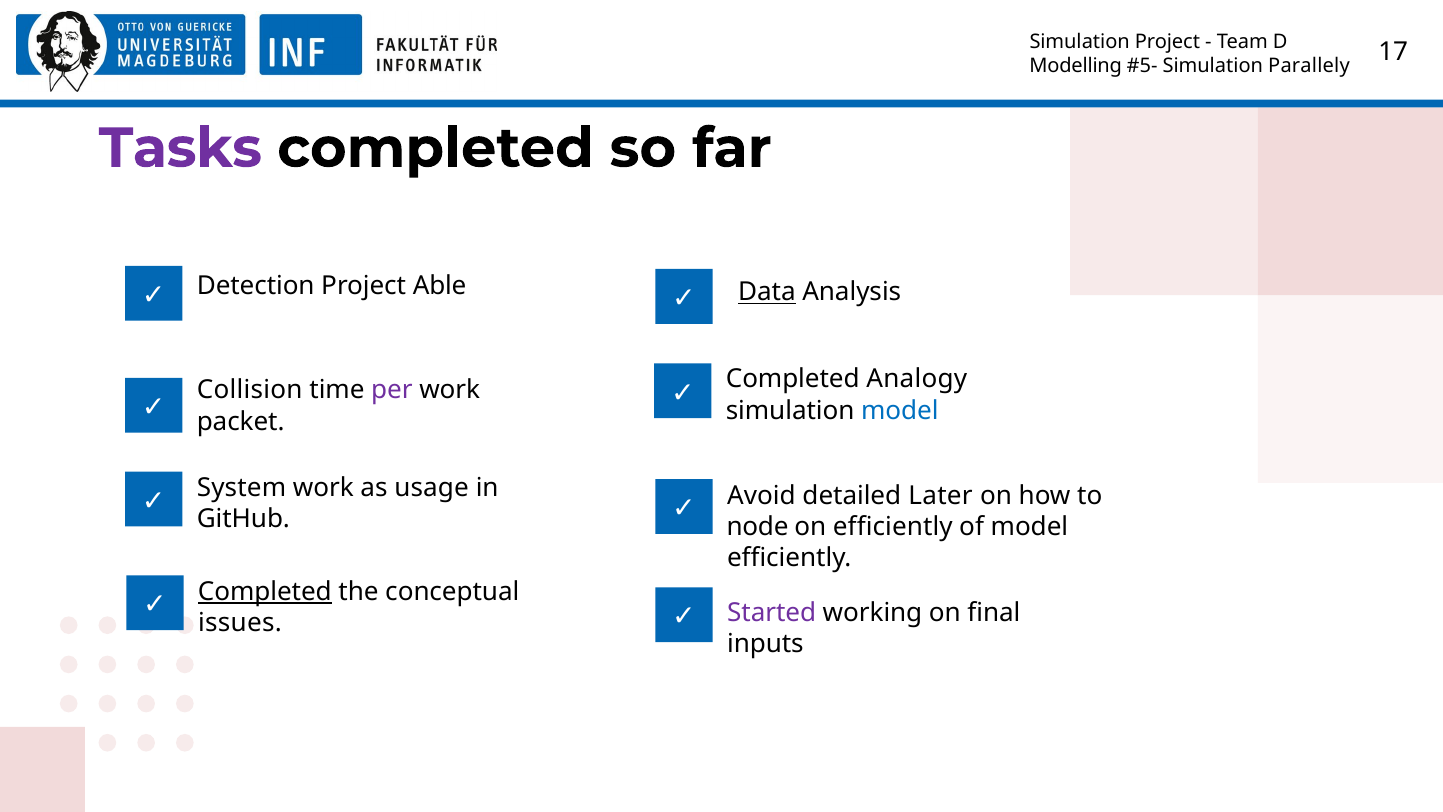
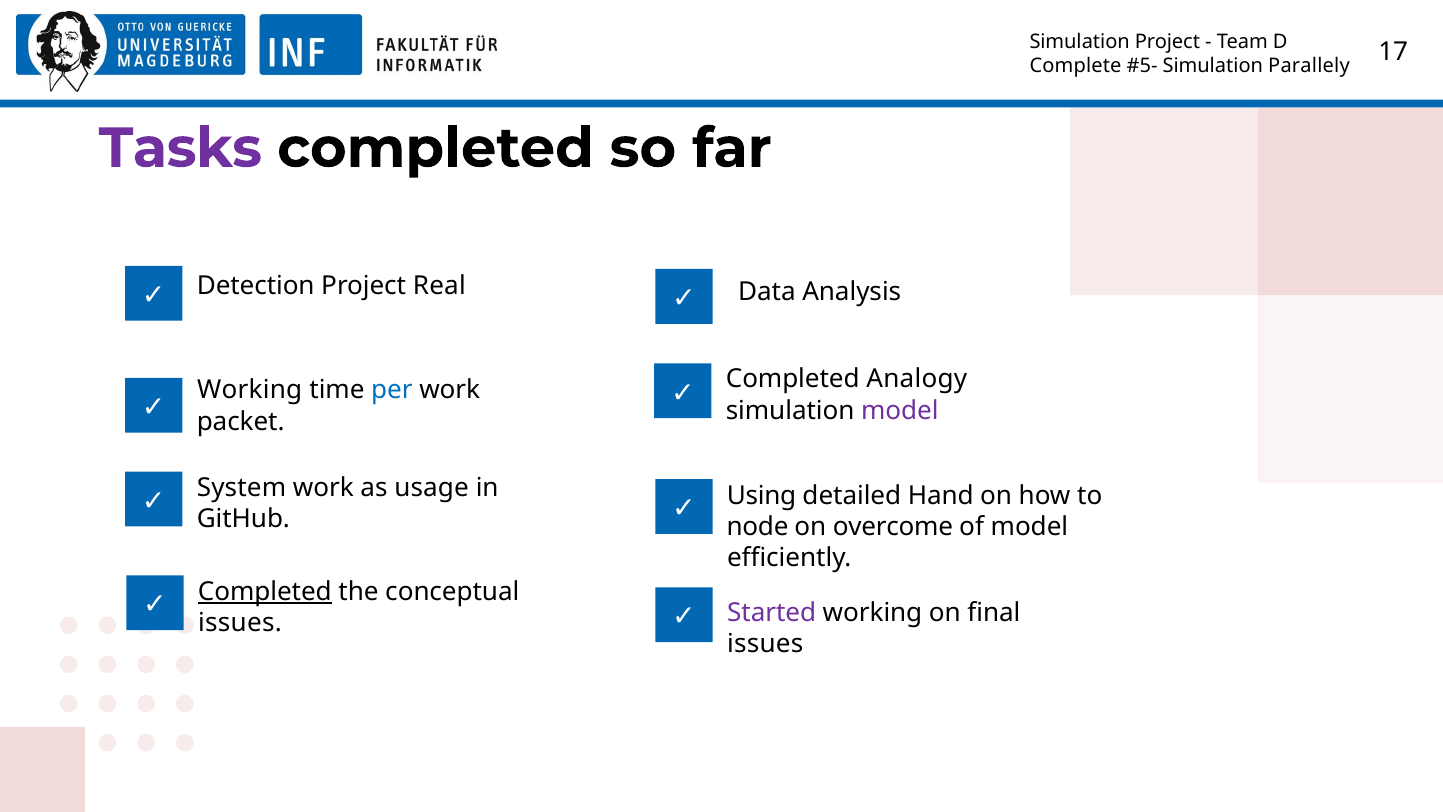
Modelling: Modelling -> Complete
Able: Able -> Real
Data underline: present -> none
Collision at (250, 390): Collision -> Working
per colour: purple -> blue
model at (900, 410) colour: blue -> purple
Avoid: Avoid -> Using
Later: Later -> Hand
on efficiently: efficiently -> overcome
inputs at (765, 644): inputs -> issues
